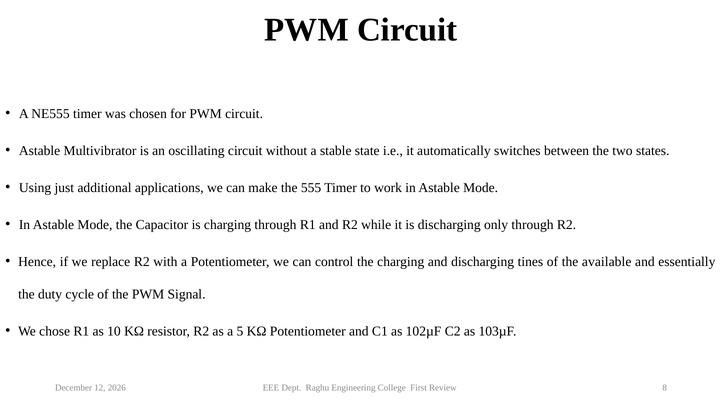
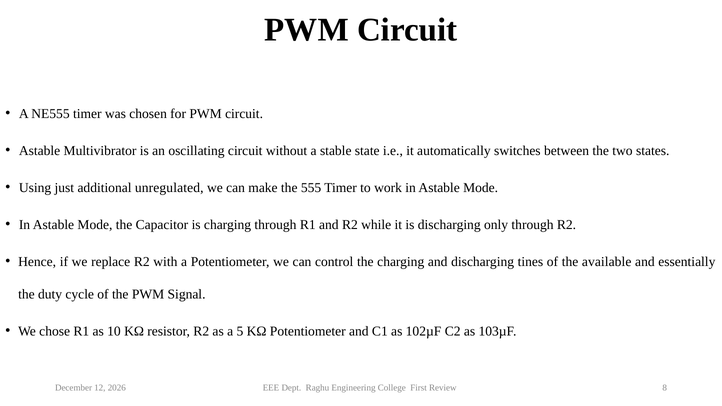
applications: applications -> unregulated
